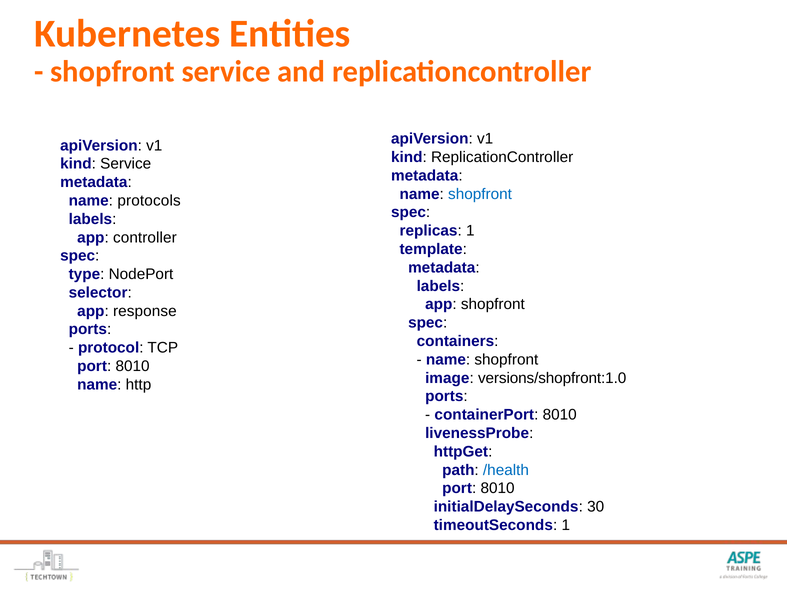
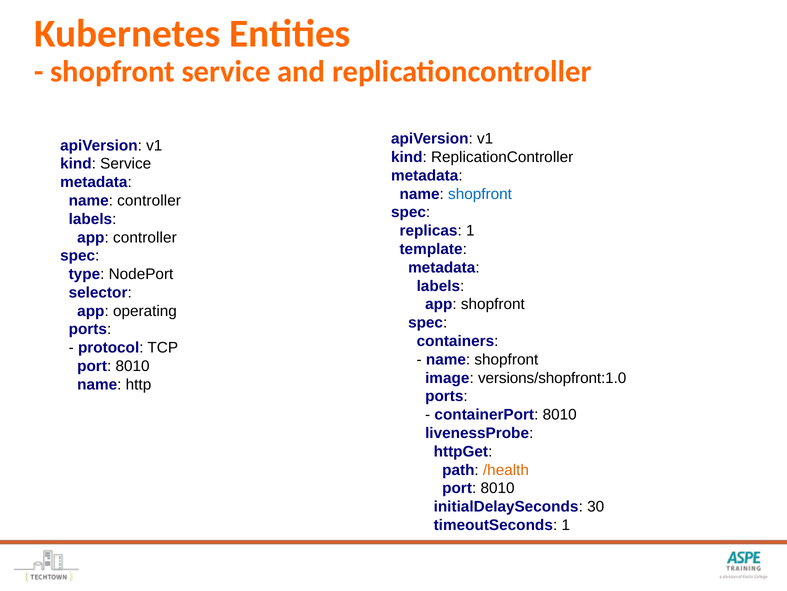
name protocols: protocols -> controller
response: response -> operating
/health colour: blue -> orange
